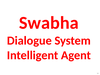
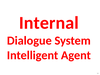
Swabha: Swabha -> Internal
